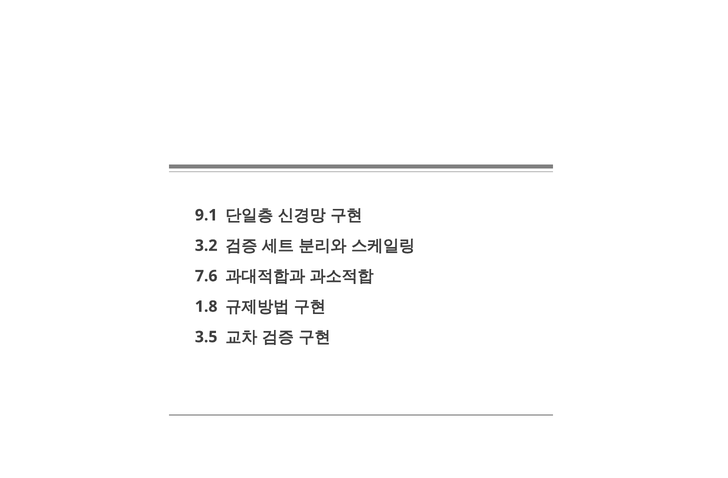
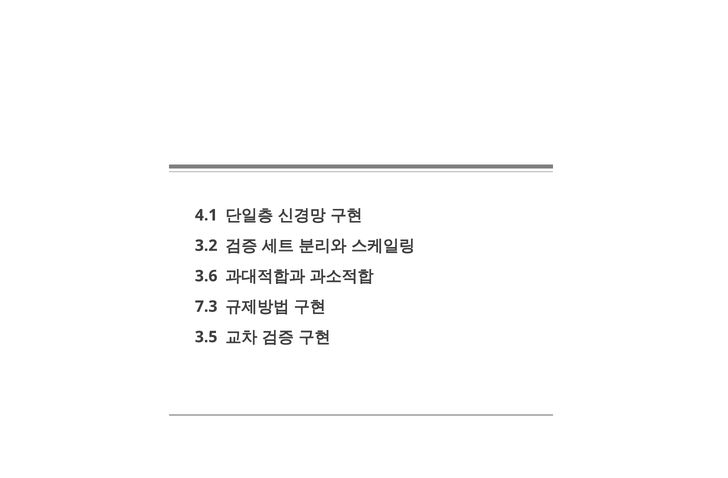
9.1: 9.1 -> 4.1
7.6: 7.6 -> 3.6
1.8: 1.8 -> 7.3
